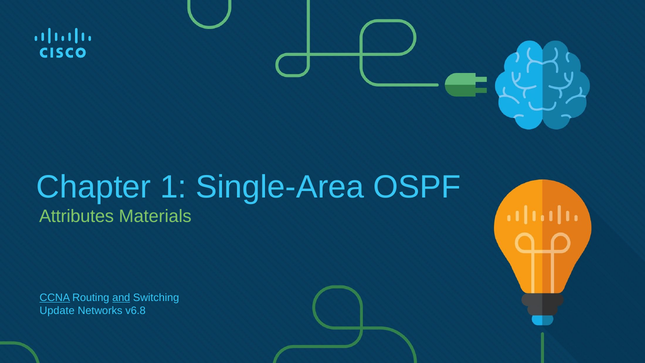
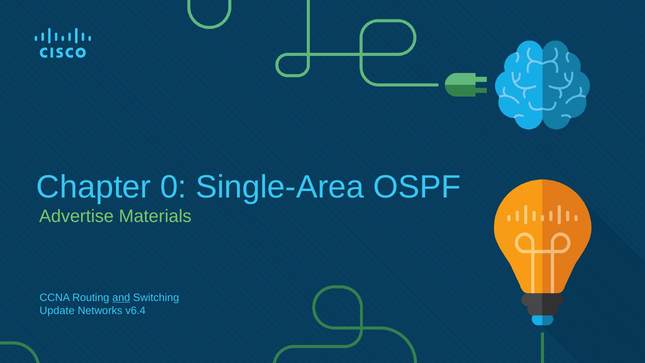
1: 1 -> 0
Attributes: Attributes -> Advertise
CCNA underline: present -> none
v6.8: v6.8 -> v6.4
